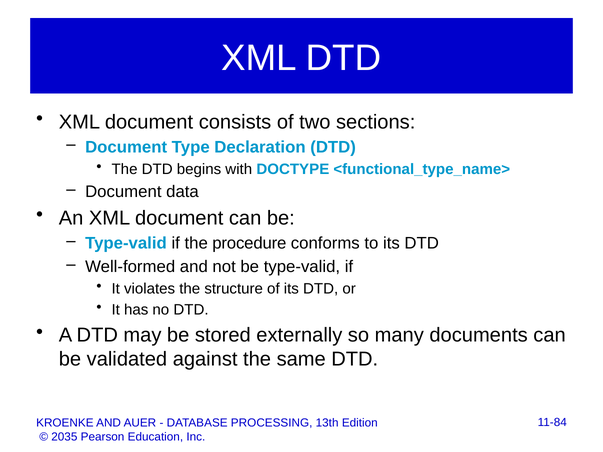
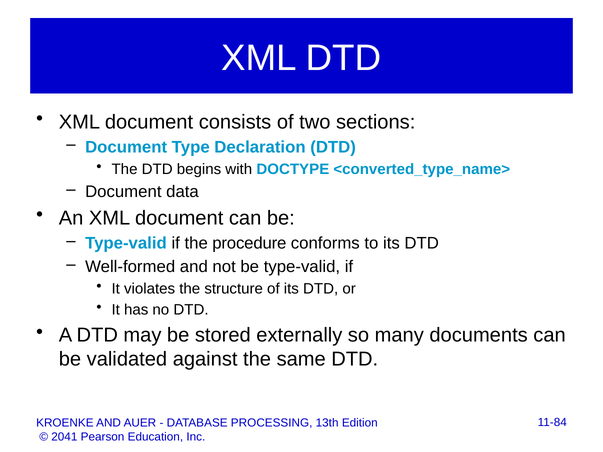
<functional_type_name>: <functional_type_name> -> <converted_type_name>
2035: 2035 -> 2041
